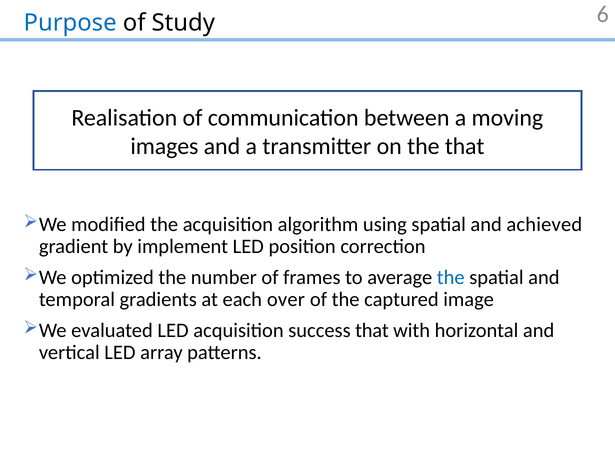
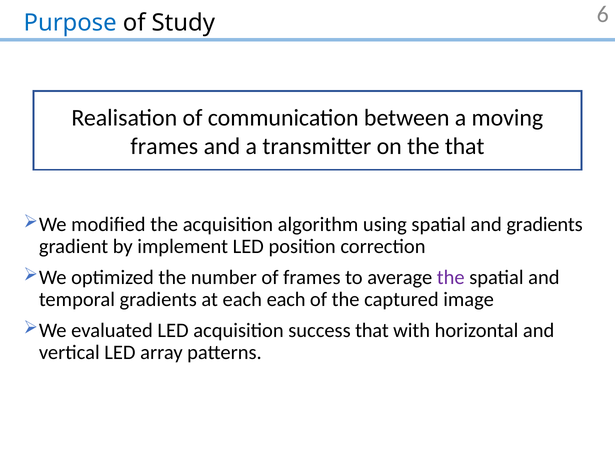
images at (164, 146): images -> frames
and achieved: achieved -> gradients
the at (451, 277) colour: blue -> purple
each over: over -> each
